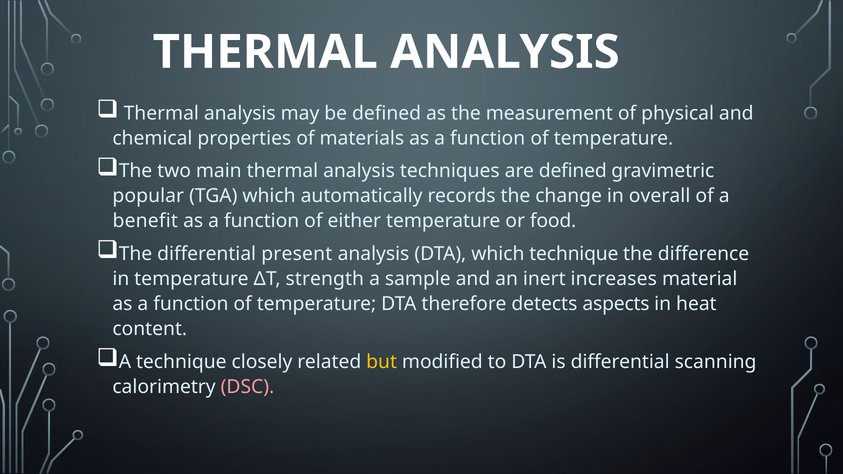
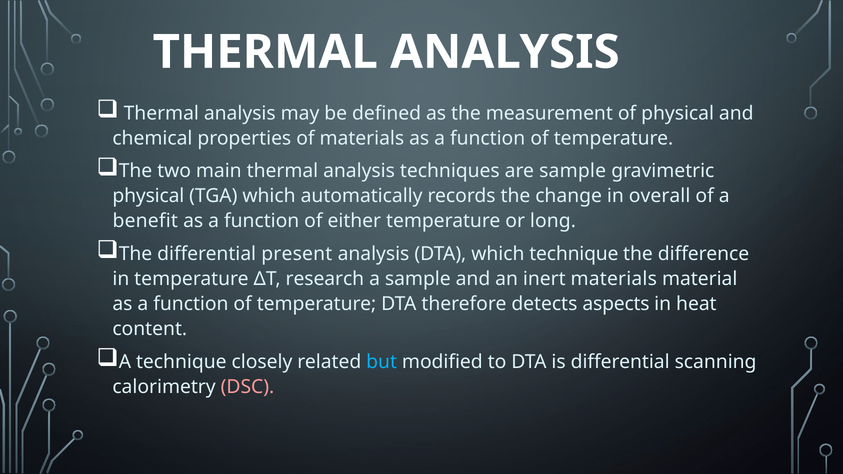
are defined: defined -> sample
popular at (148, 196): popular -> physical
food: food -> long
strength: strength -> research
inert increases: increases -> materials
but colour: yellow -> light blue
